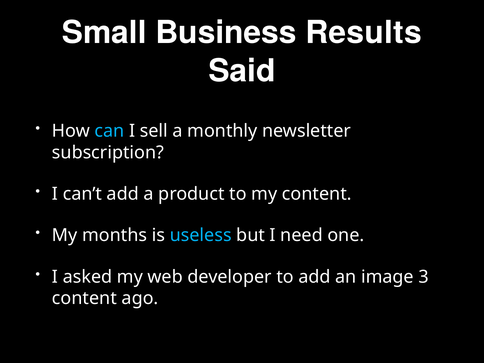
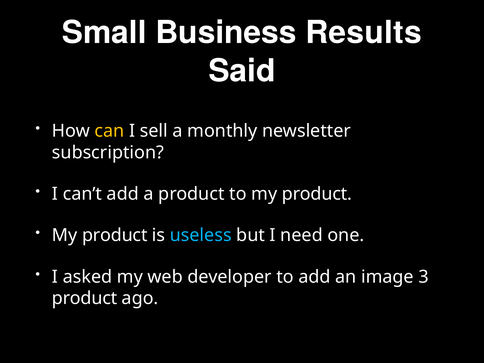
can colour: light blue -> yellow
to my content: content -> product
months at (115, 235): months -> product
content at (84, 298): content -> product
